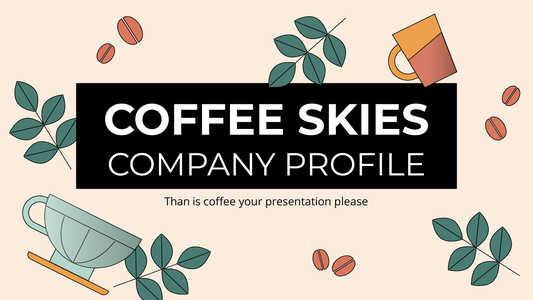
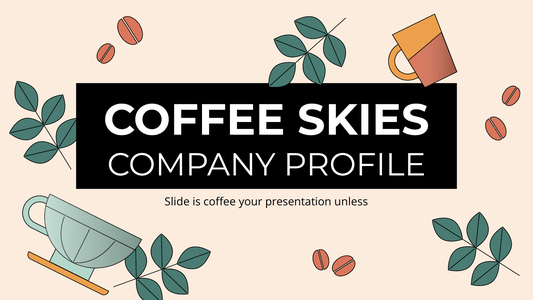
Than: Than -> Slide
please: please -> unless
